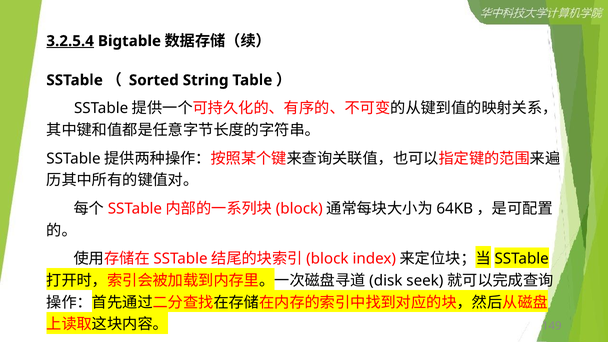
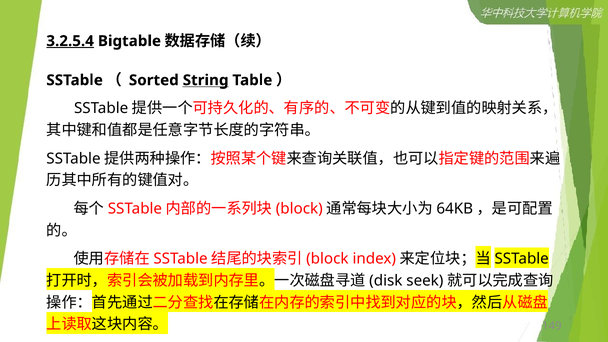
String underline: none -> present
